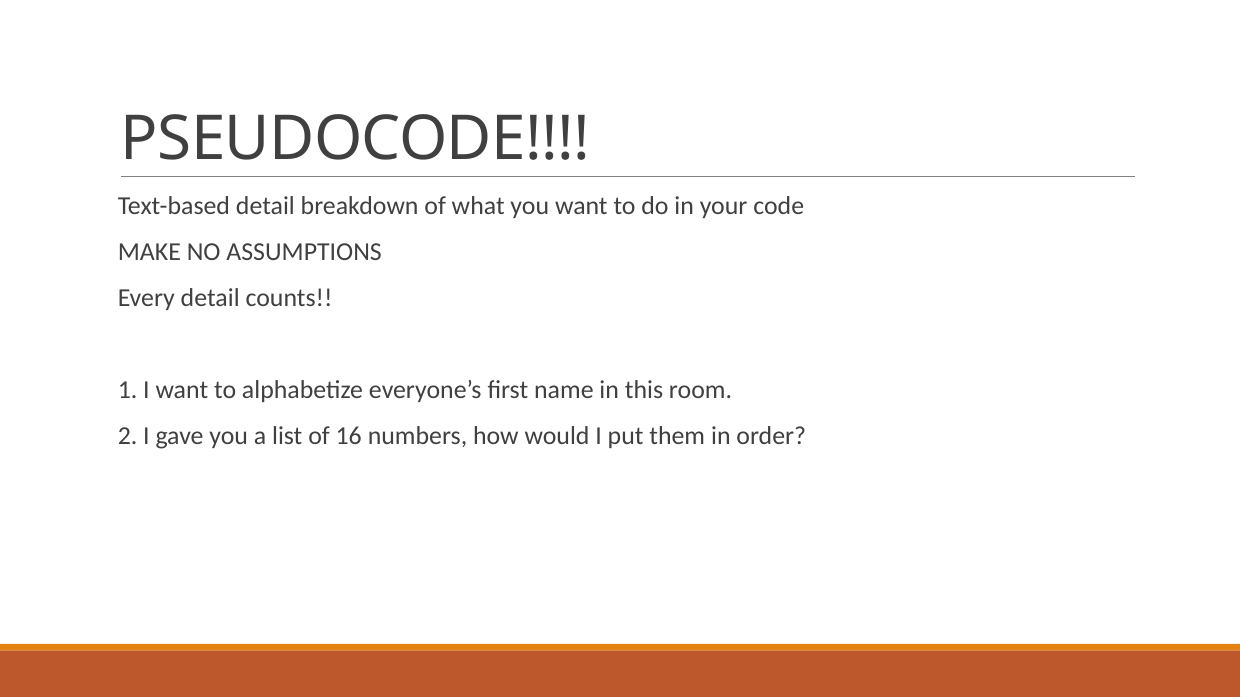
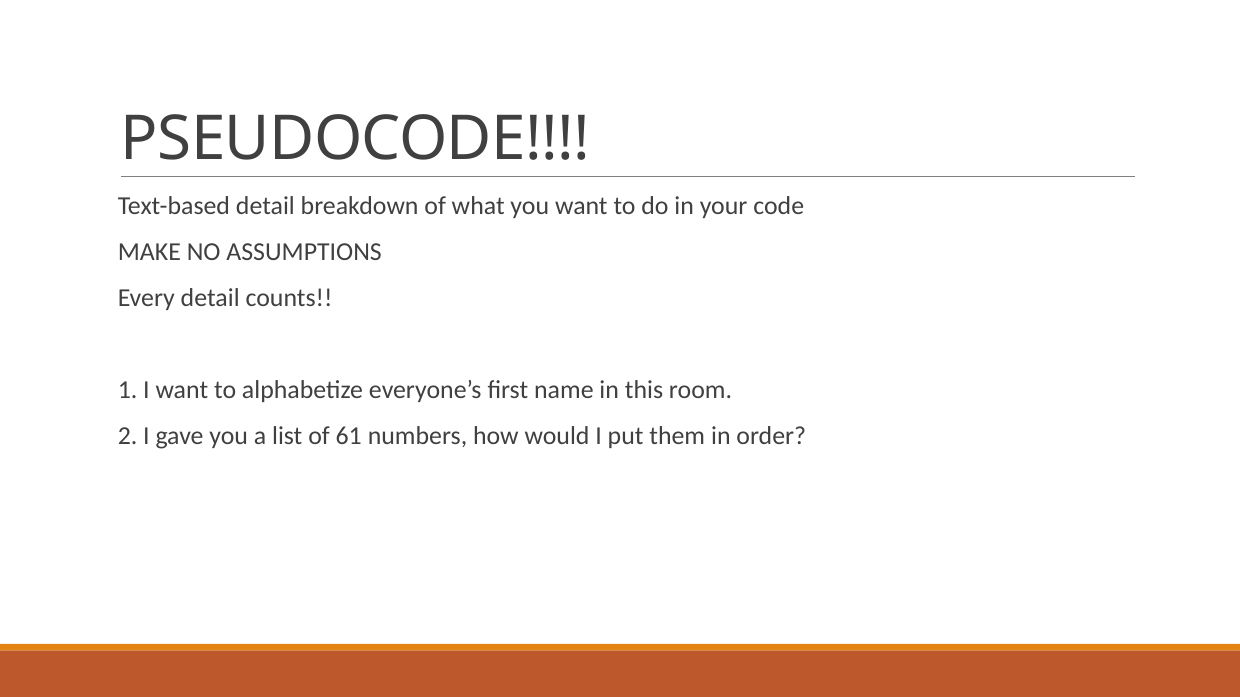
16: 16 -> 61
